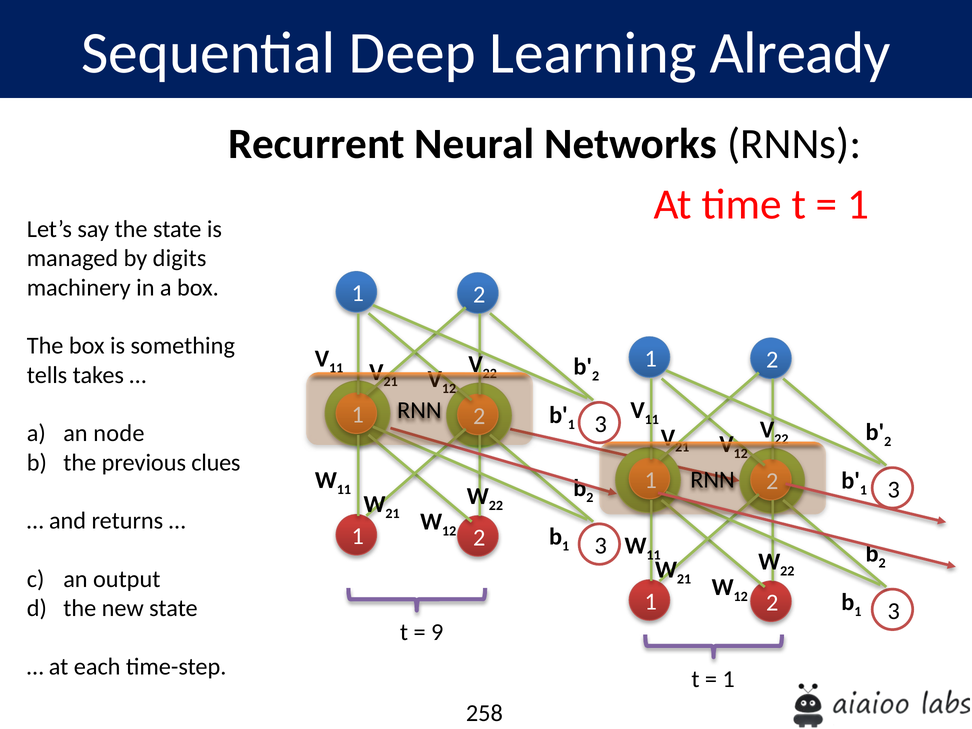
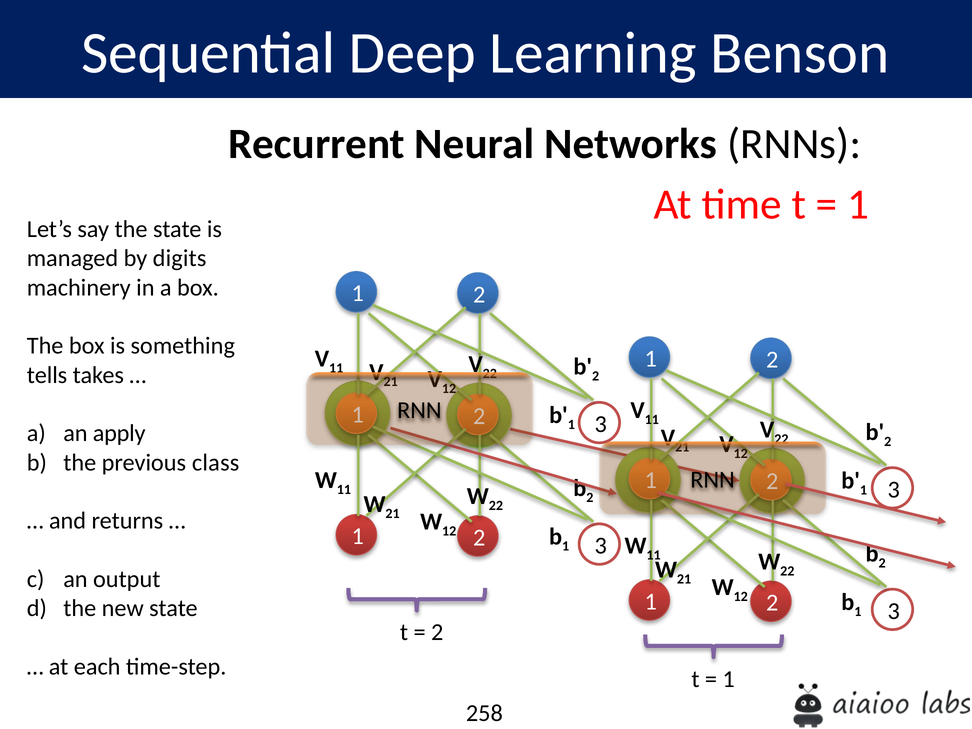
Already: Already -> Benson
node: node -> apply
clues: clues -> class
9 at (437, 632): 9 -> 2
